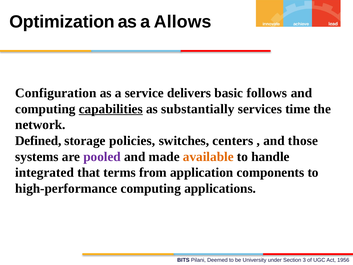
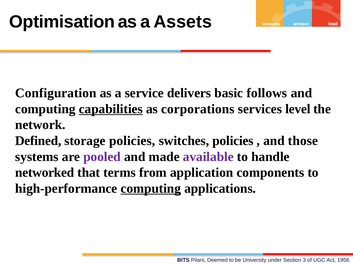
Optimization: Optimization -> Optimisation
Allows: Allows -> Assets
substantially: substantially -> corporations
time: time -> level
switches centers: centers -> policies
available colour: orange -> purple
integrated: integrated -> networked
computing at (151, 188) underline: none -> present
